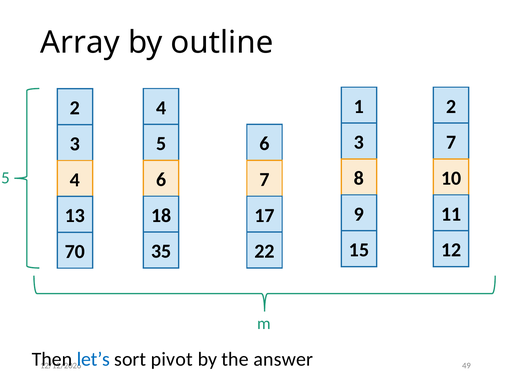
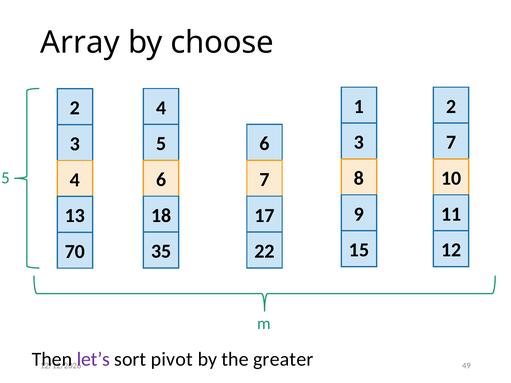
outline: outline -> choose
let’s colour: blue -> purple
answer: answer -> greater
